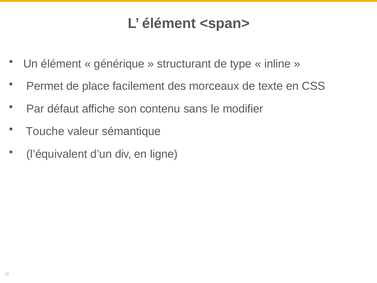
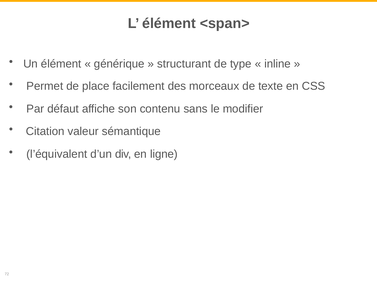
Touche: Touche -> Citation
